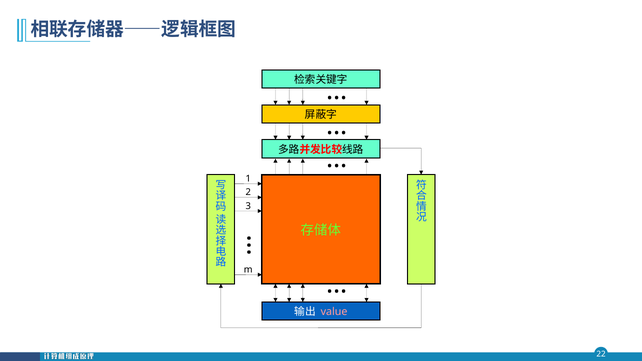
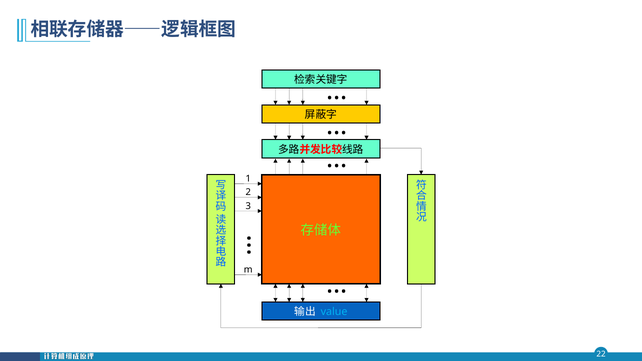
value colour: pink -> light blue
